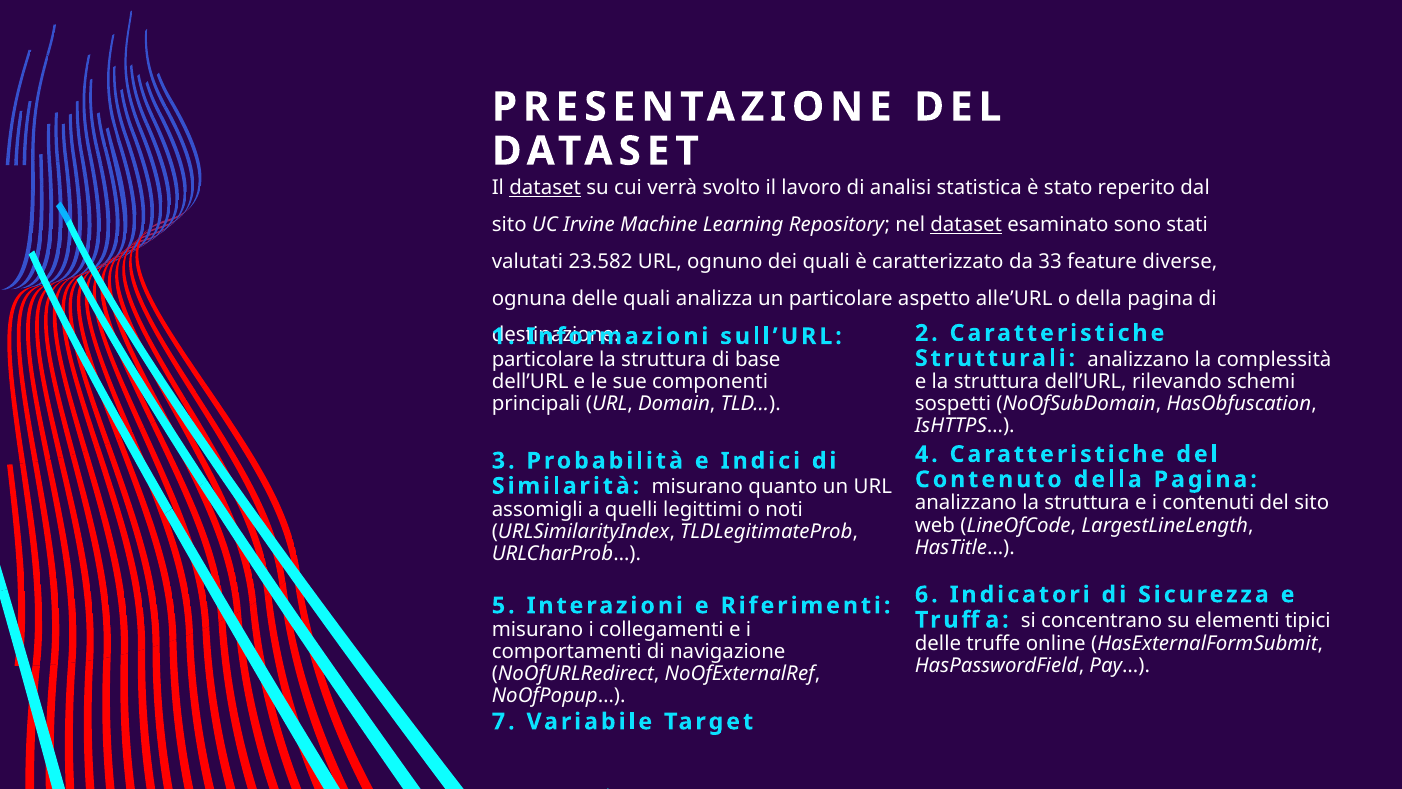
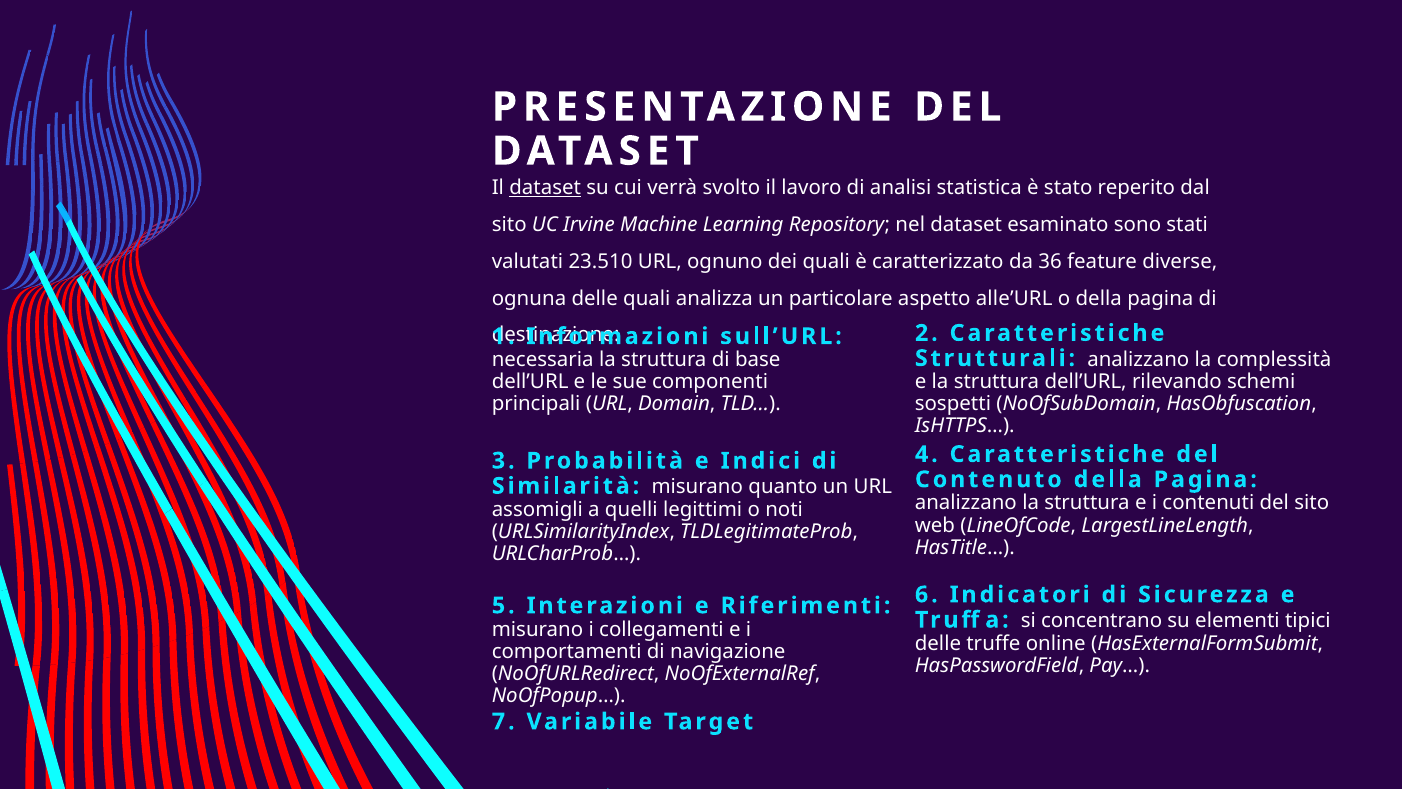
dataset at (966, 225) underline: present -> none
23.582: 23.582 -> 23.510
33: 33 -> 36
particolare at (543, 360): particolare -> necessaria
